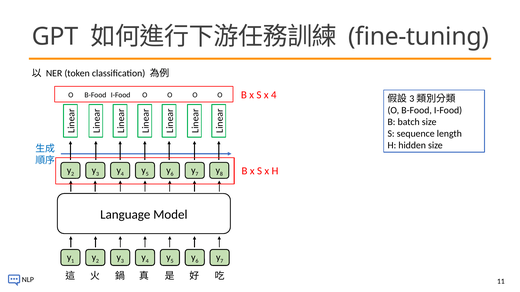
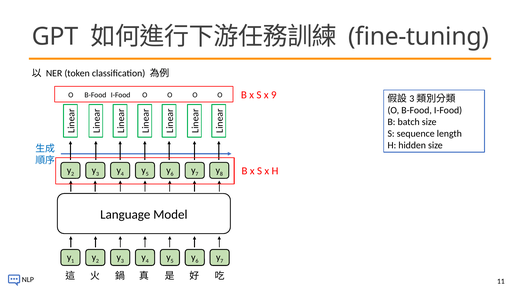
x 4: 4 -> 9
